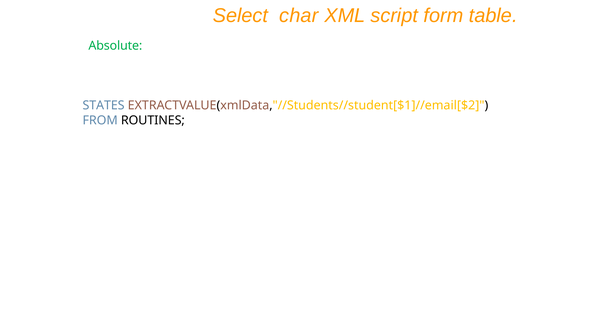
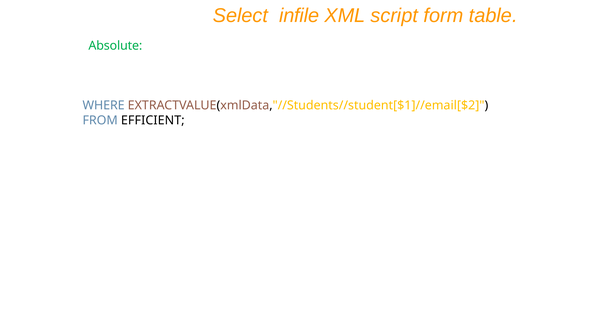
char: char -> infile
STATES: STATES -> WHERE
ROUTINES: ROUTINES -> EFFICIENT
